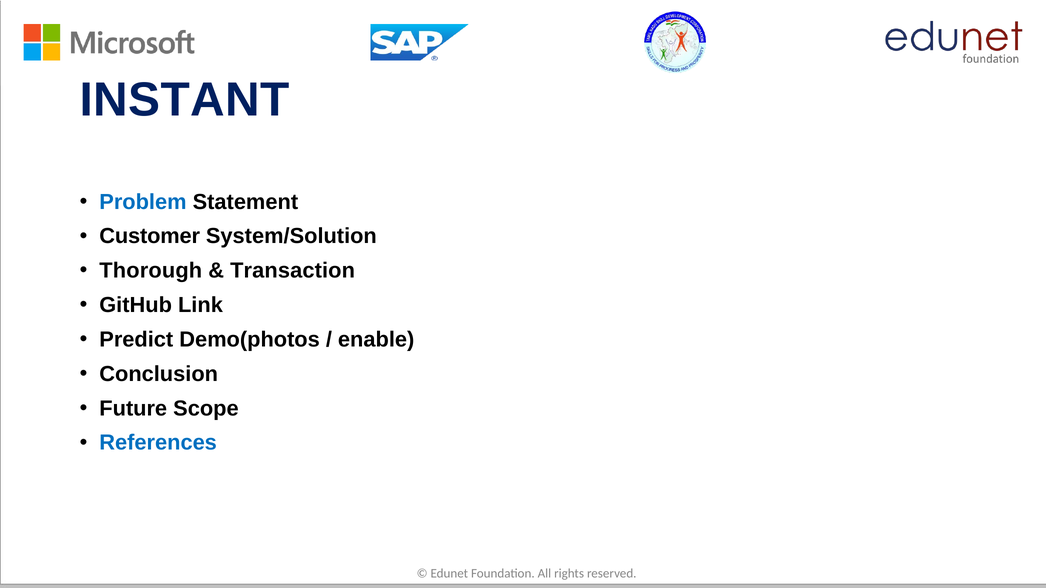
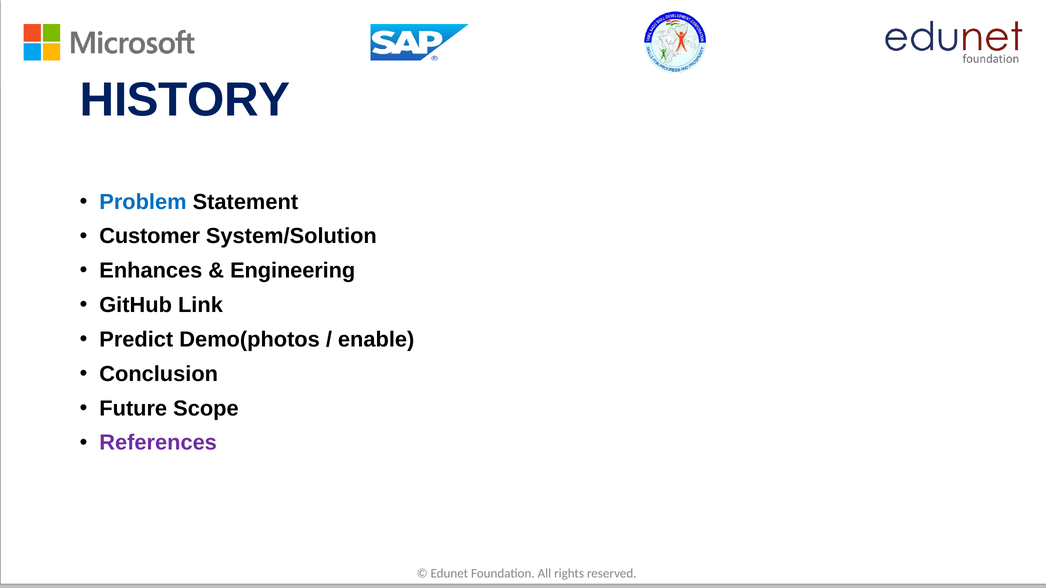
INSTANT: INSTANT -> HISTORY
Thorough: Thorough -> Enhances
Transaction: Transaction -> Engineering
References colour: blue -> purple
